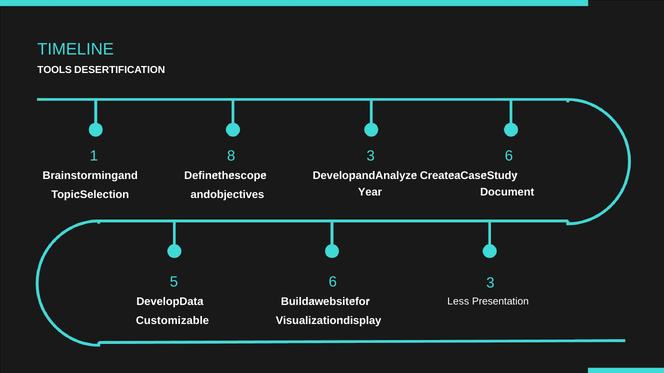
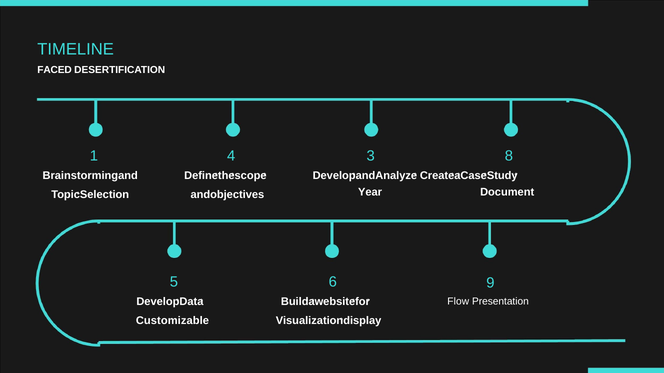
TOOLS: TOOLS -> FACED
8: 8 -> 4
3 6: 6 -> 8
6 3: 3 -> 9
Less: Less -> Flow
